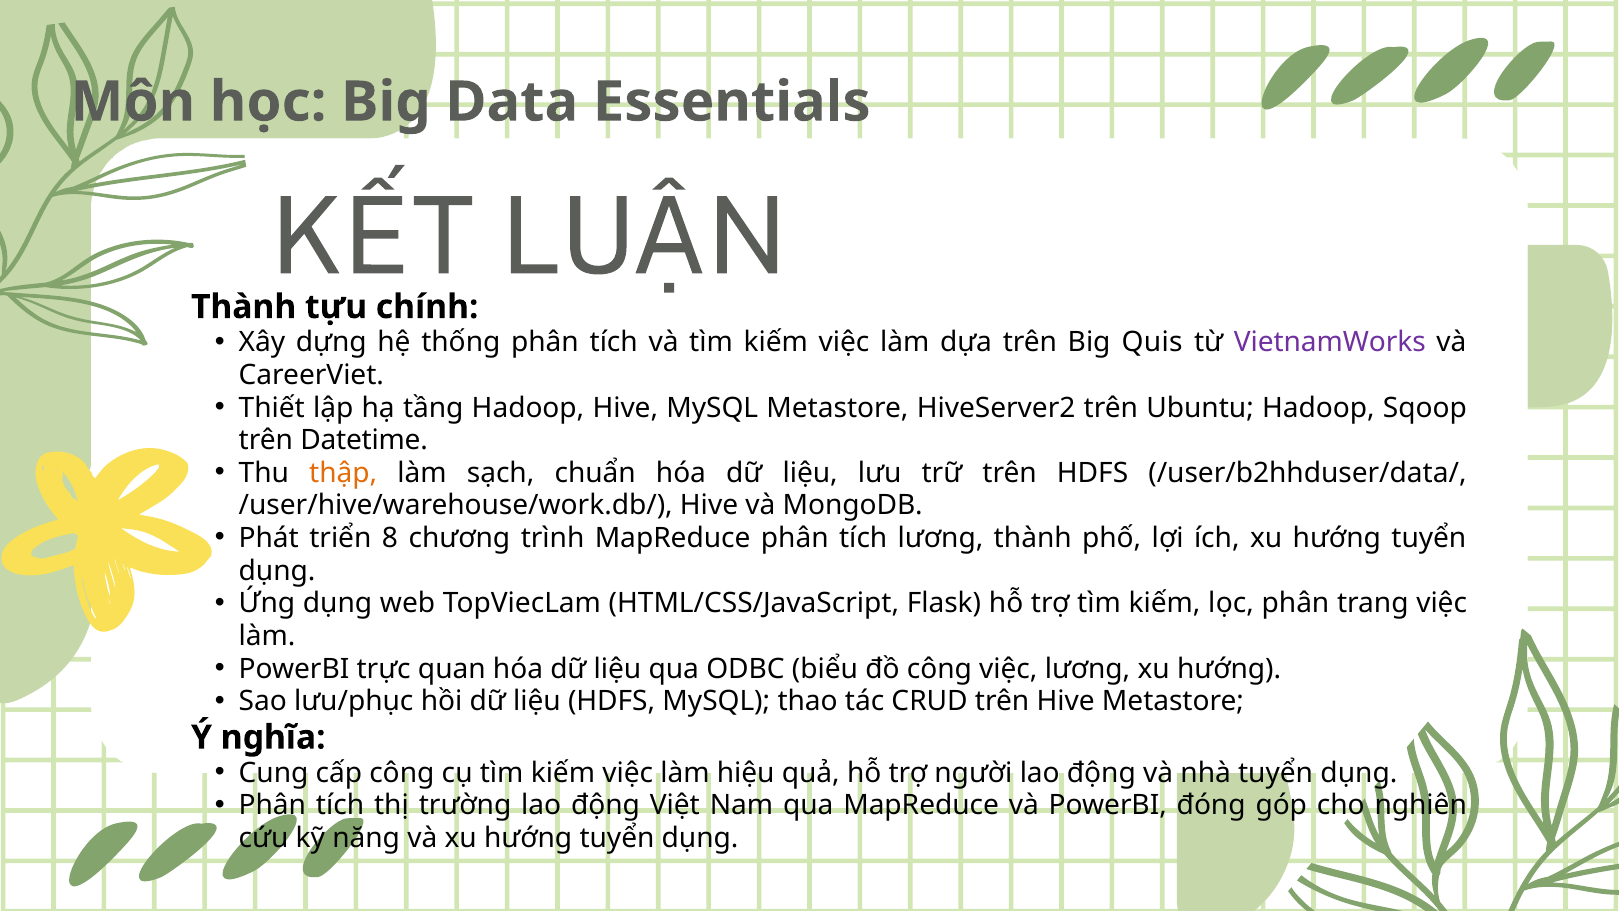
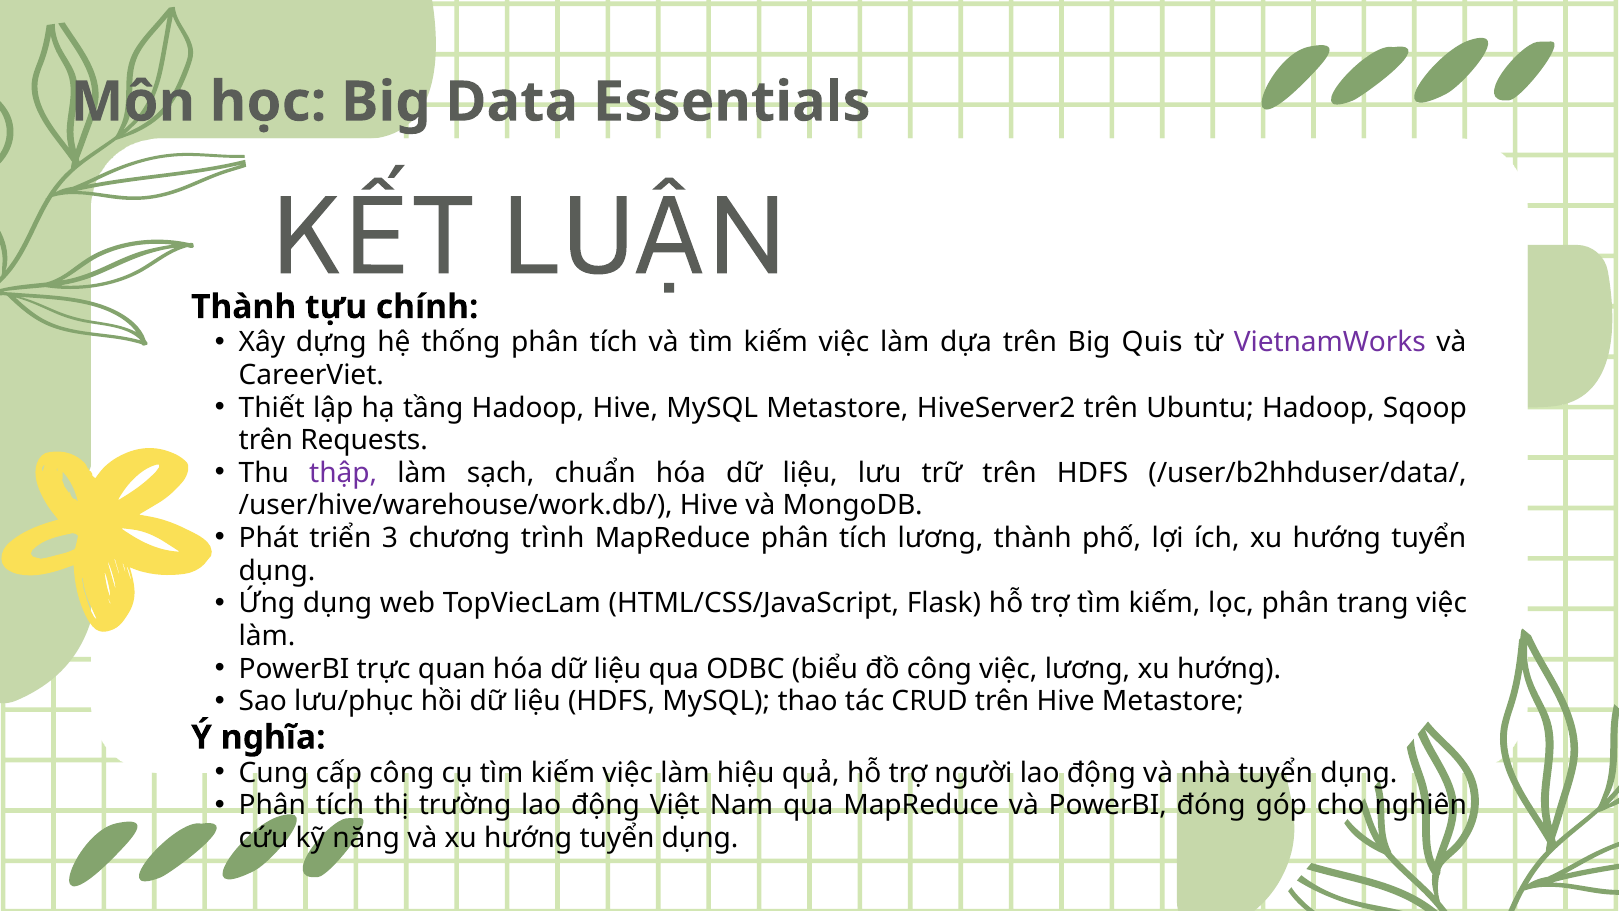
Datetime: Datetime -> Requests
thập colour: orange -> purple
8: 8 -> 3
